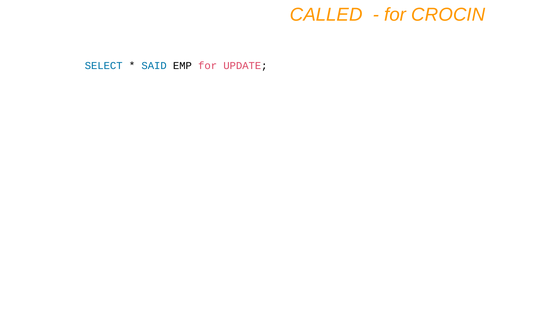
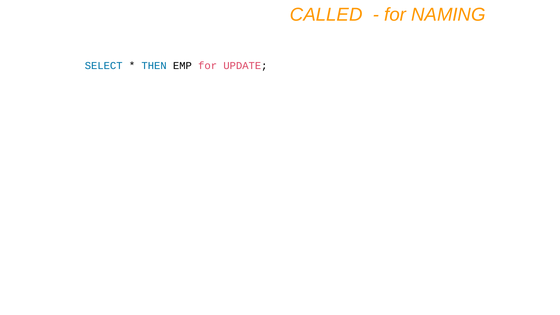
CROCIN: CROCIN -> NAMING
SAID: SAID -> THEN
